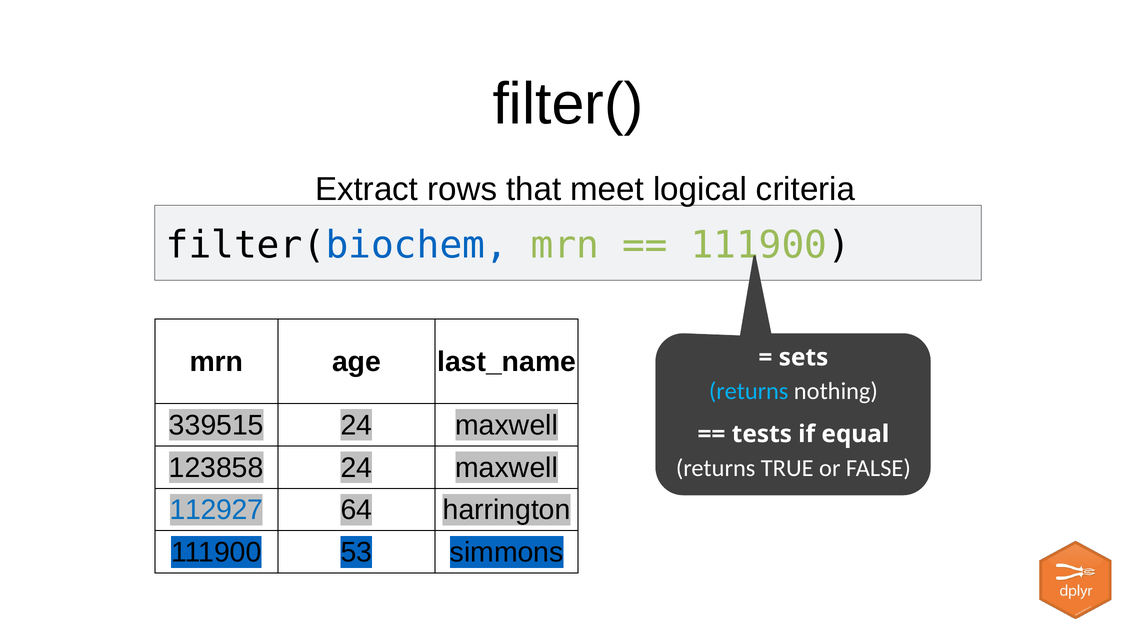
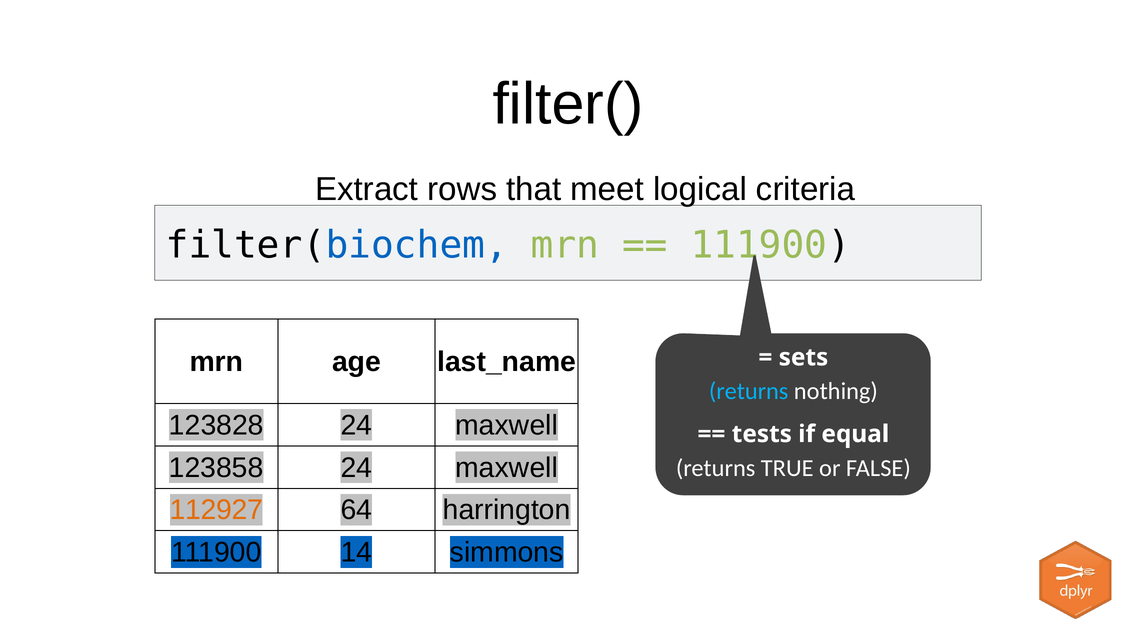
339515: 339515 -> 123828
112927 colour: blue -> orange
53: 53 -> 14
